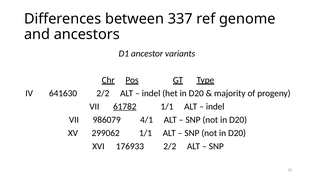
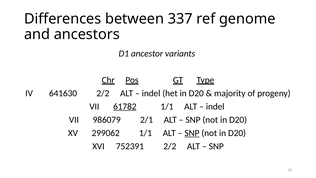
4/1: 4/1 -> 2/1
SNP at (192, 133) underline: none -> present
176933: 176933 -> 752391
